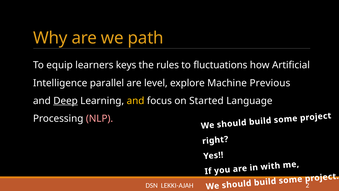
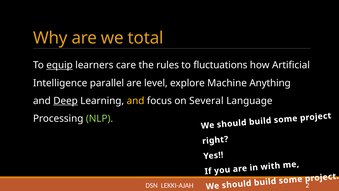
path: path -> total
equip underline: none -> present
keys: keys -> care
Previous: Previous -> Anything
Started: Started -> Several
NLP colour: pink -> light green
